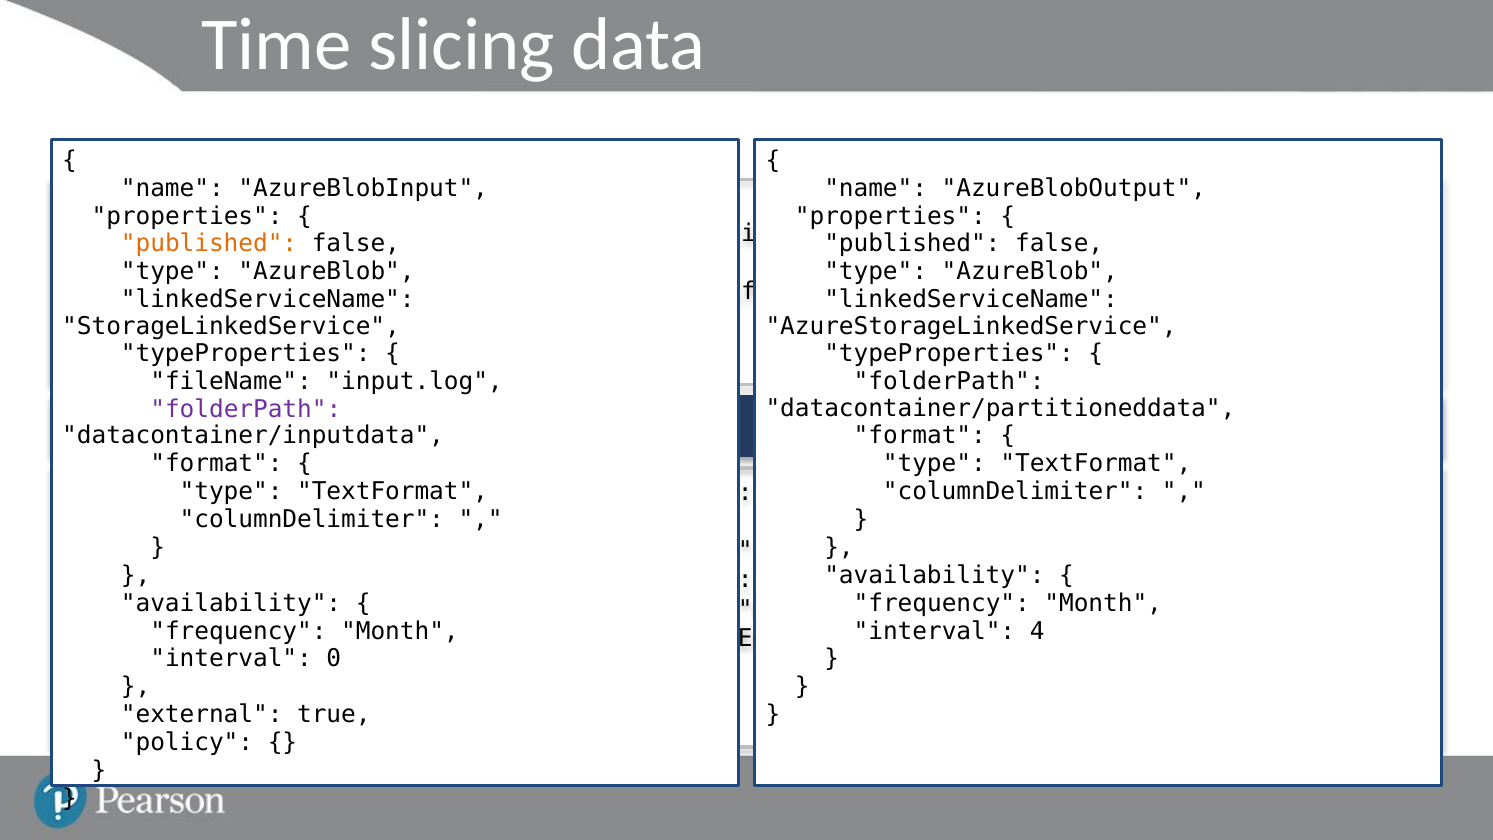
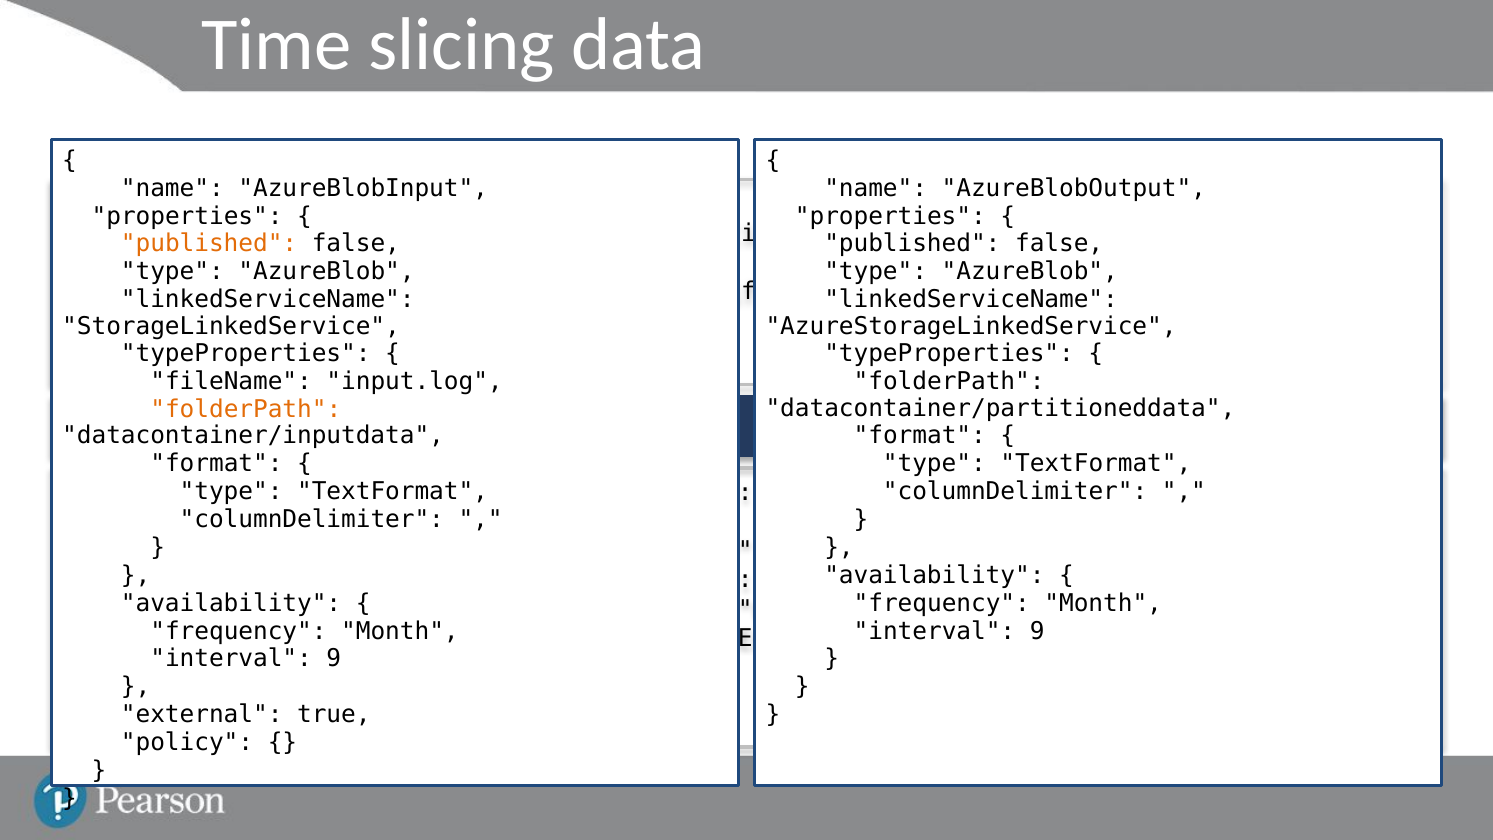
folderPath at (246, 410) colour: purple -> orange
4 at (1037, 631): 4 -> 9
0 at (334, 659): 0 -> 9
